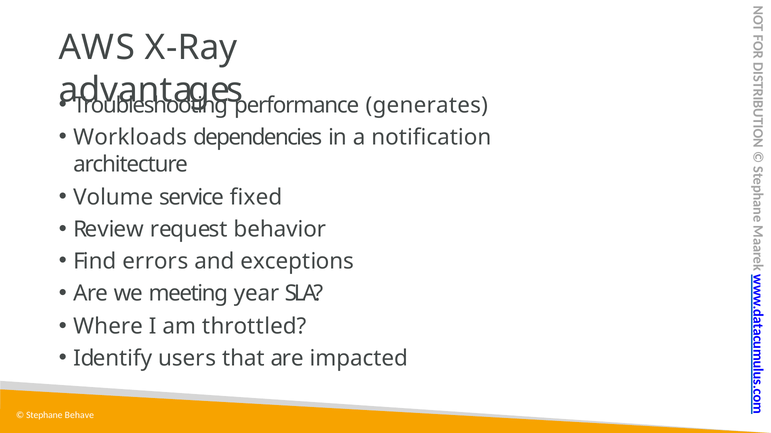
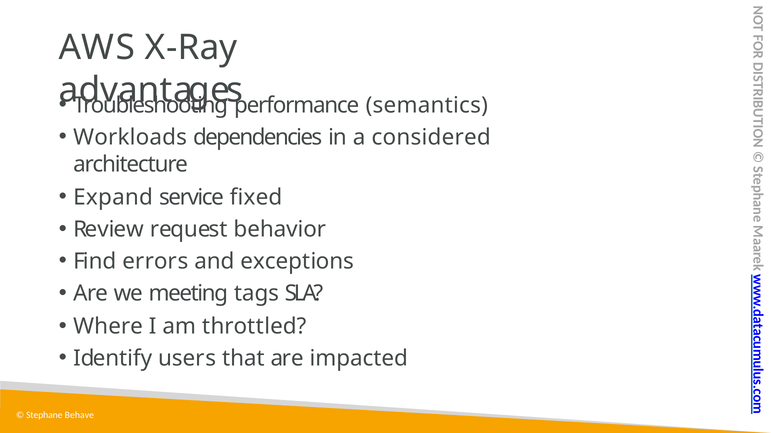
generates: generates -> semantics
notification: notification -> considered
Volume: Volume -> Expand
year: year -> tags
